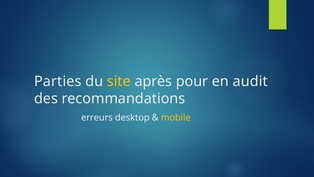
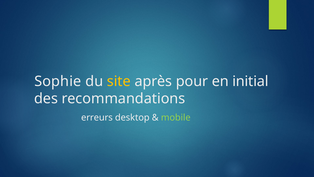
Parties: Parties -> Sophie
audit: audit -> initial
mobile colour: yellow -> light green
